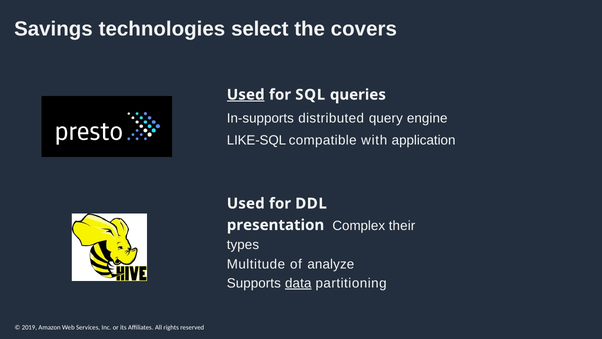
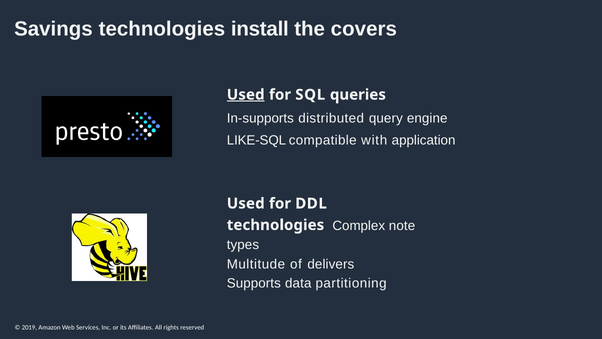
select: select -> install
presentation at (276, 225): presentation -> technologies
their: their -> note
analyze: analyze -> delivers
data underline: present -> none
